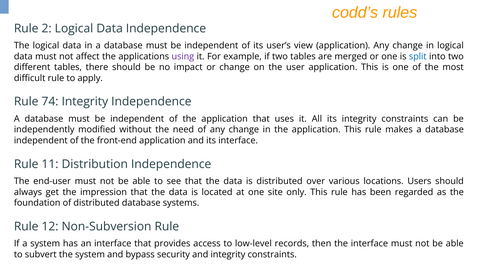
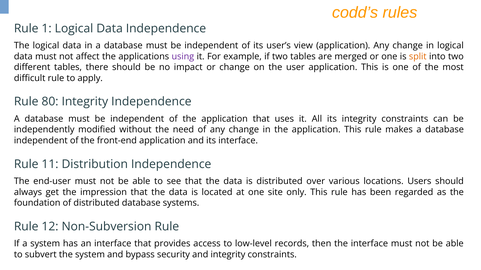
2: 2 -> 1
split colour: blue -> orange
74: 74 -> 80
